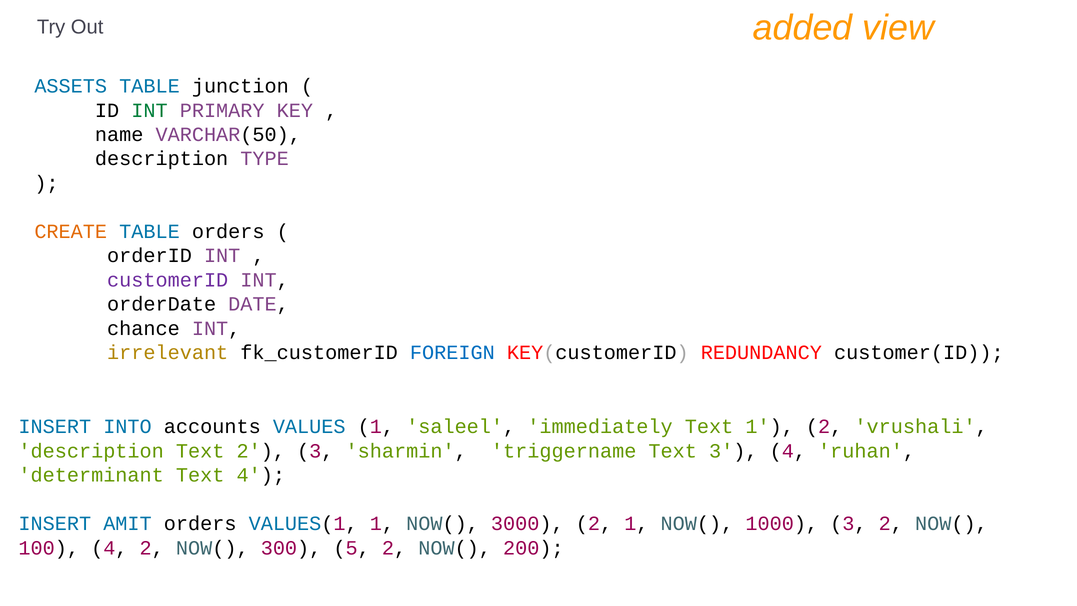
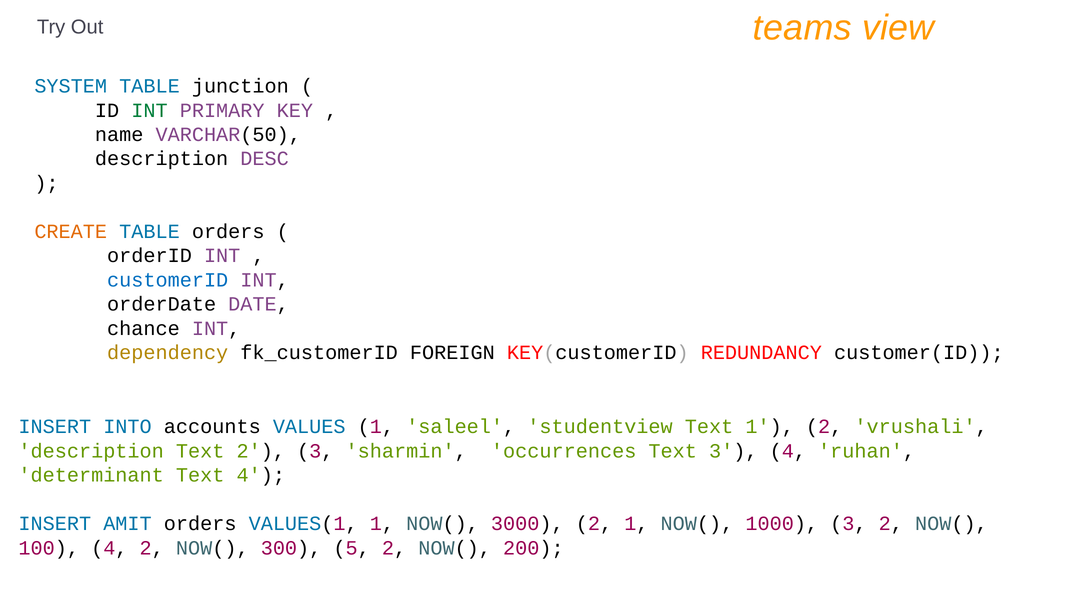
added: added -> teams
ASSETS: ASSETS -> SYSTEM
TYPE: TYPE -> DESC
customerID colour: purple -> blue
irrelevant: irrelevant -> dependency
FOREIGN colour: blue -> black
immediately: immediately -> studentview
triggername: triggername -> occurrences
